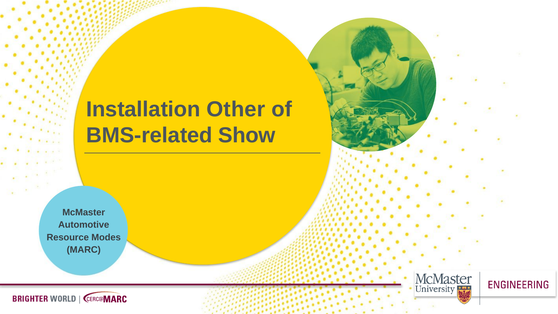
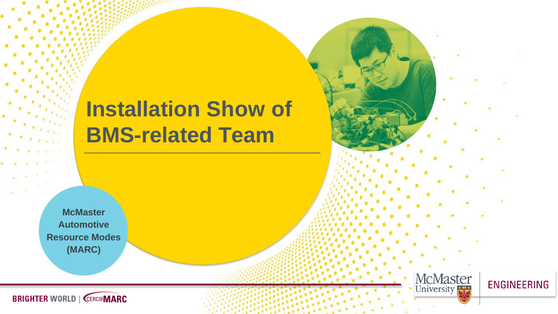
Other: Other -> Show
Show: Show -> Team
